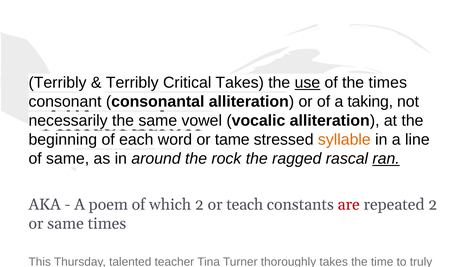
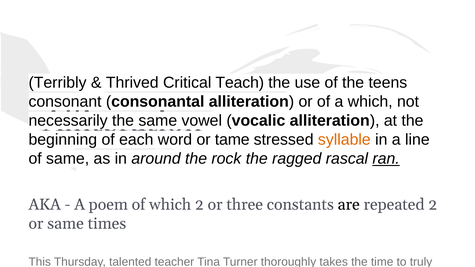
Terribly at (132, 83): Terribly -> Thrived
Critical Takes: Takes -> Teach
use underline: present -> none
the times: times -> teens
a taking: taking -> which
or teach: teach -> three
are colour: red -> black
